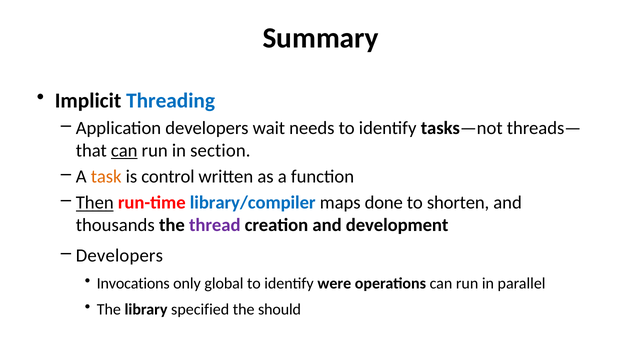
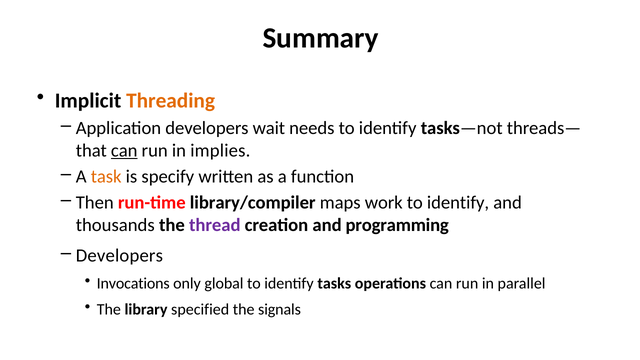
Threading colour: blue -> orange
section: section -> implies
control: control -> specify
Then underline: present -> none
library/compiler colour: blue -> black
done: done -> work
shorten at (458, 203): shorten -> identify
development: development -> programming
were: were -> tasks
should: should -> signals
